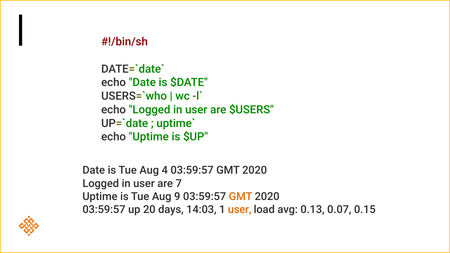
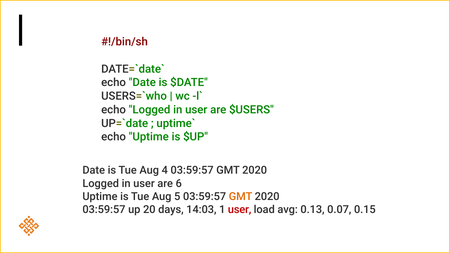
7: 7 -> 6
9: 9 -> 5
user at (240, 210) colour: orange -> red
